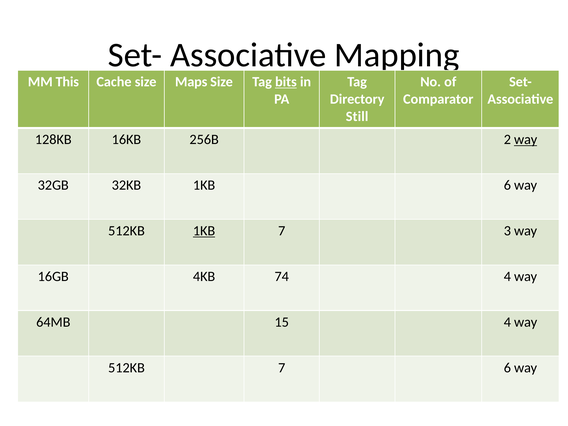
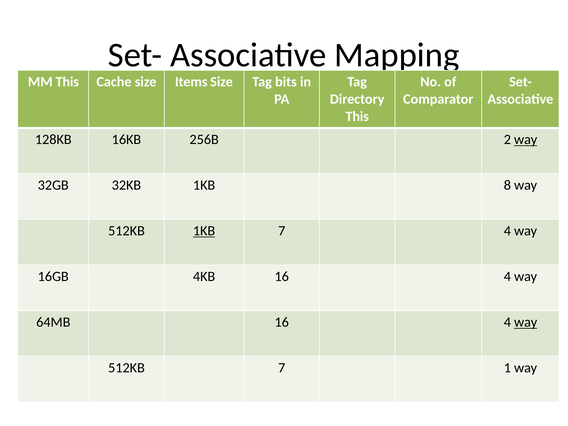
Maps: Maps -> Items
bits underline: present -> none
Still at (357, 117): Still -> This
1KB 6: 6 -> 8
7 3: 3 -> 4
4KB 74: 74 -> 16
64MB 15: 15 -> 16
way at (526, 322) underline: none -> present
7 6: 6 -> 1
